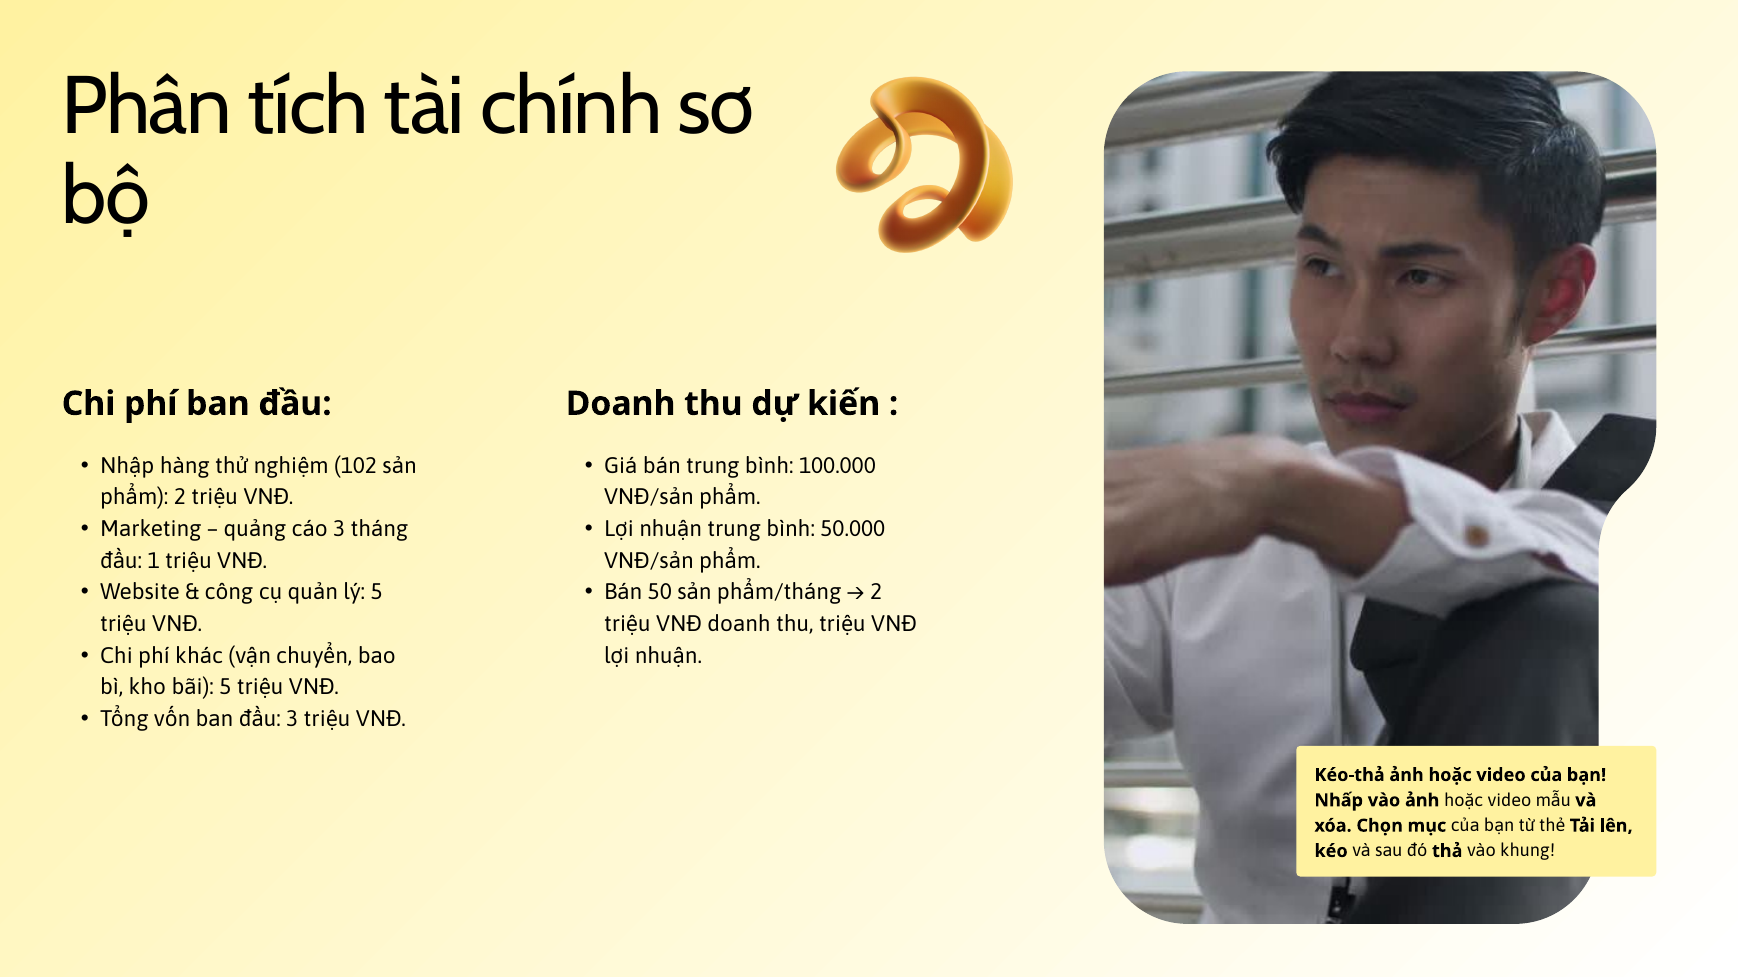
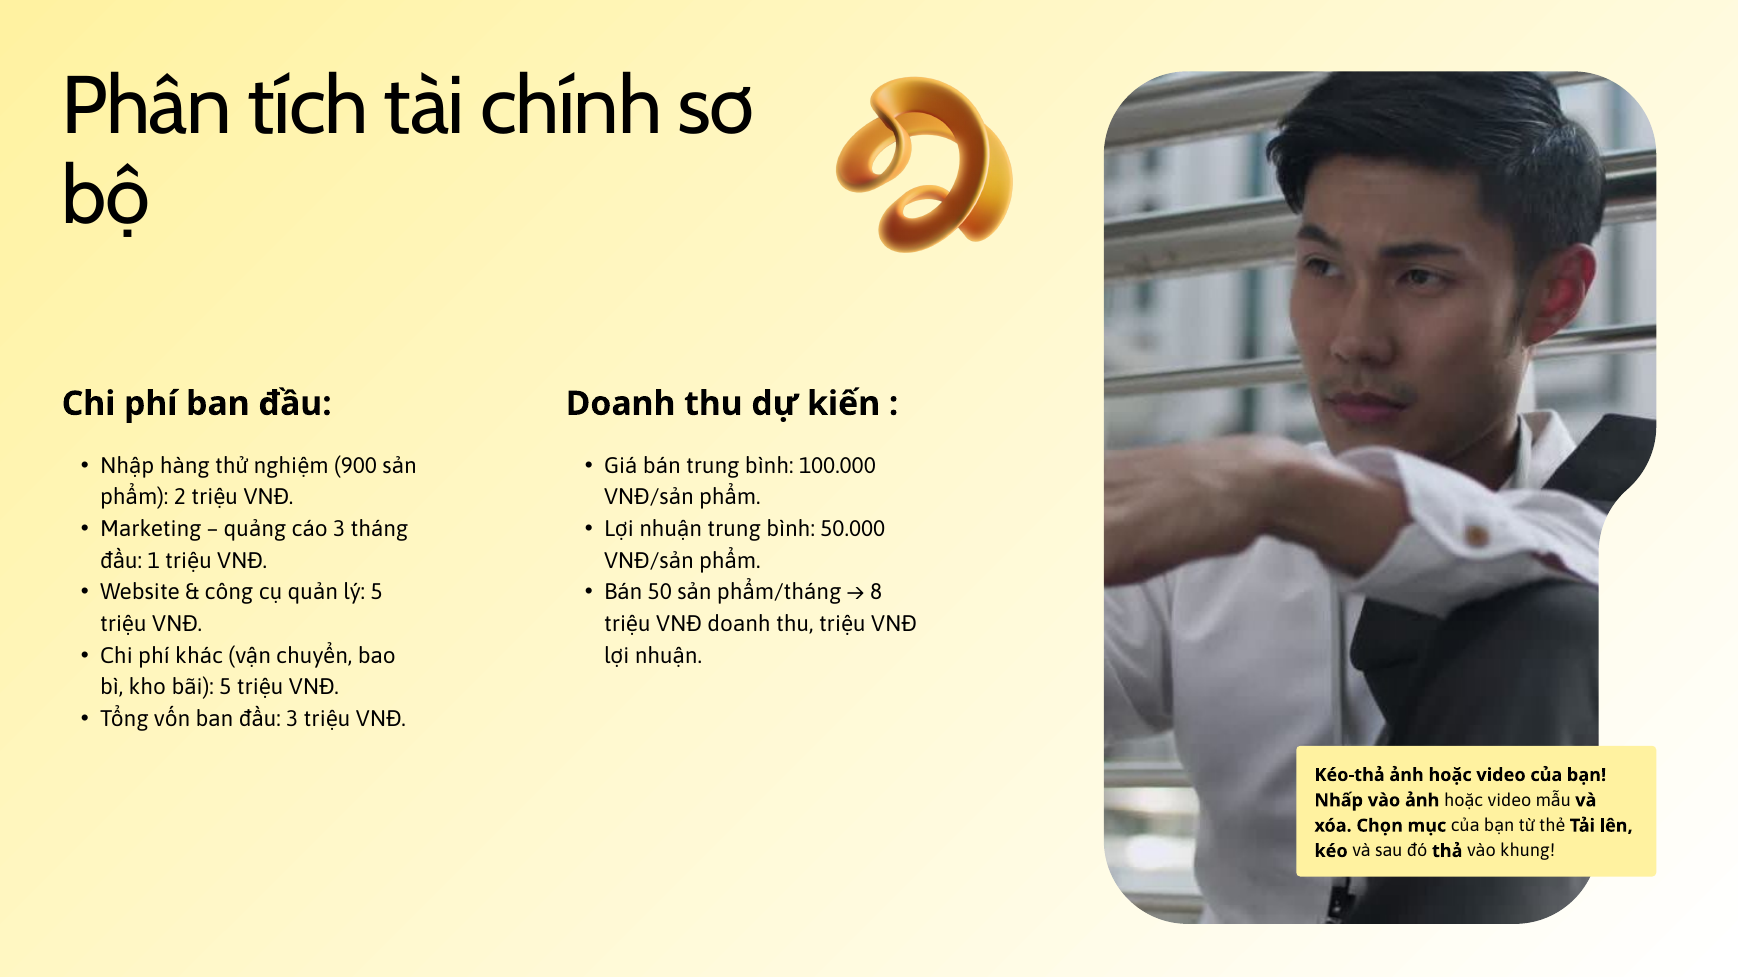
102: 102 -> 900
2 at (876, 593): 2 -> 8
